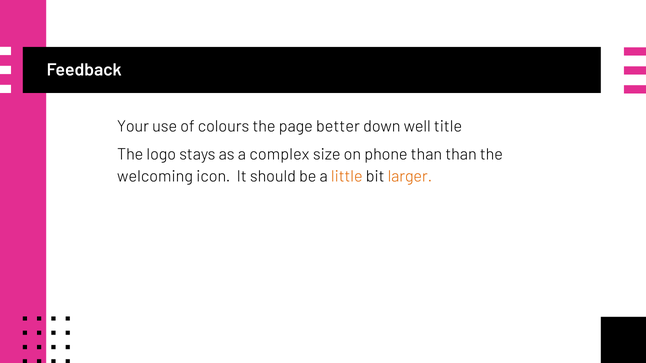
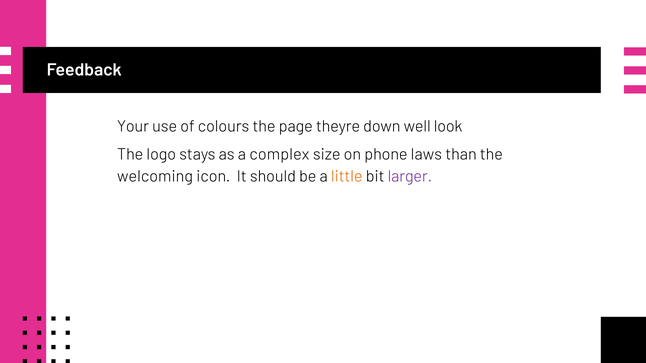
better: better -> theyre
title: title -> look
phone than: than -> laws
larger colour: orange -> purple
